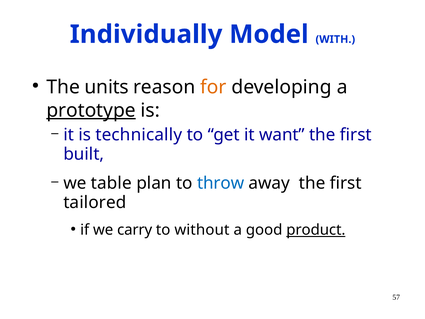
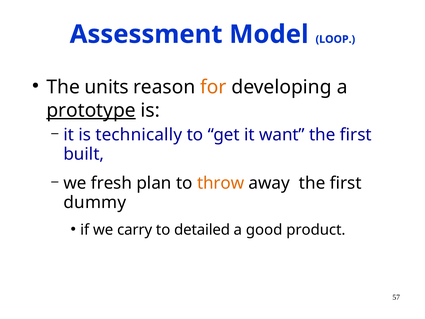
Individually: Individually -> Assessment
WITH: WITH -> LOOP
table: table -> fresh
throw colour: blue -> orange
tailored: tailored -> dummy
without: without -> detailed
product underline: present -> none
